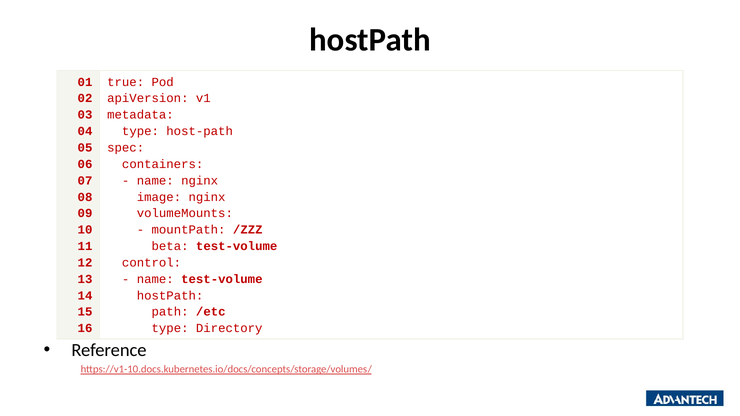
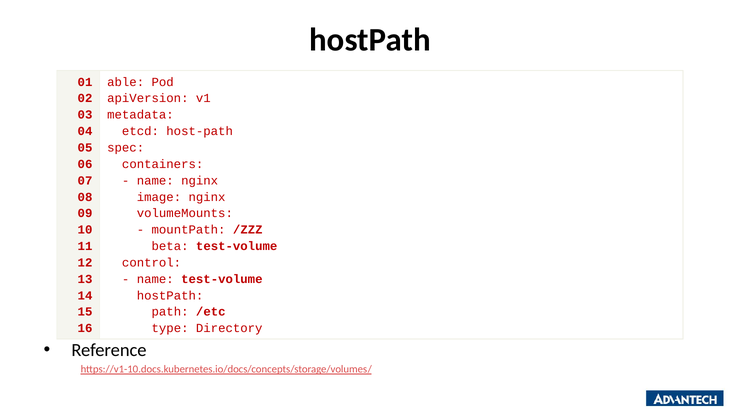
true: true -> able
type at (140, 131): type -> etcd
